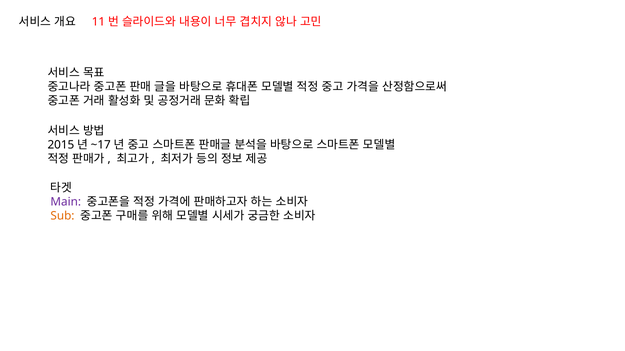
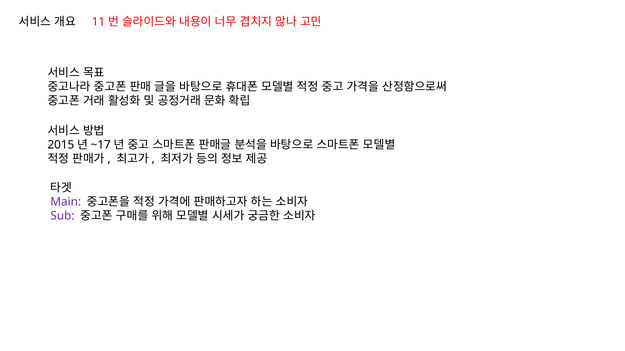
Sub colour: orange -> purple
